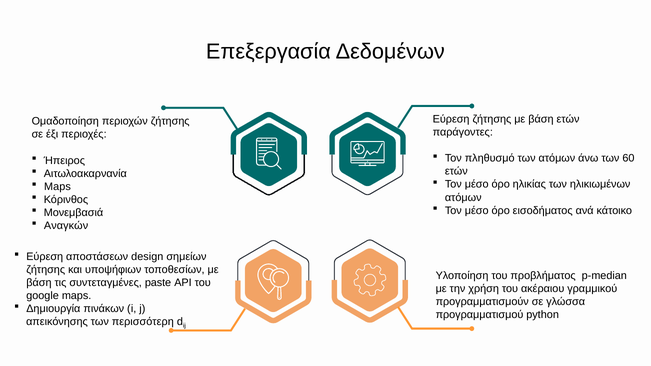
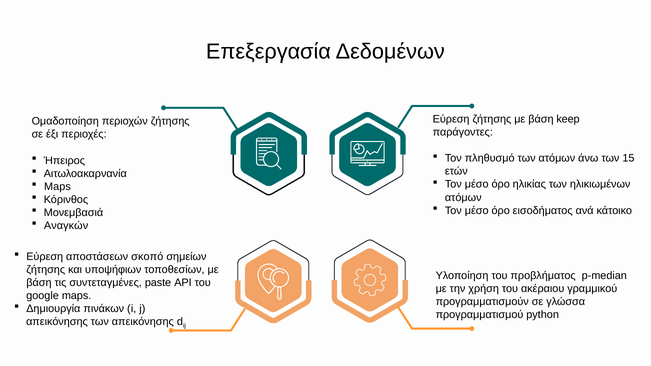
βάση ετών: ετών -> keep
60: 60 -> 15
design: design -> σκοπό
των περισσότερη: περισσότερη -> απεικόνησης
